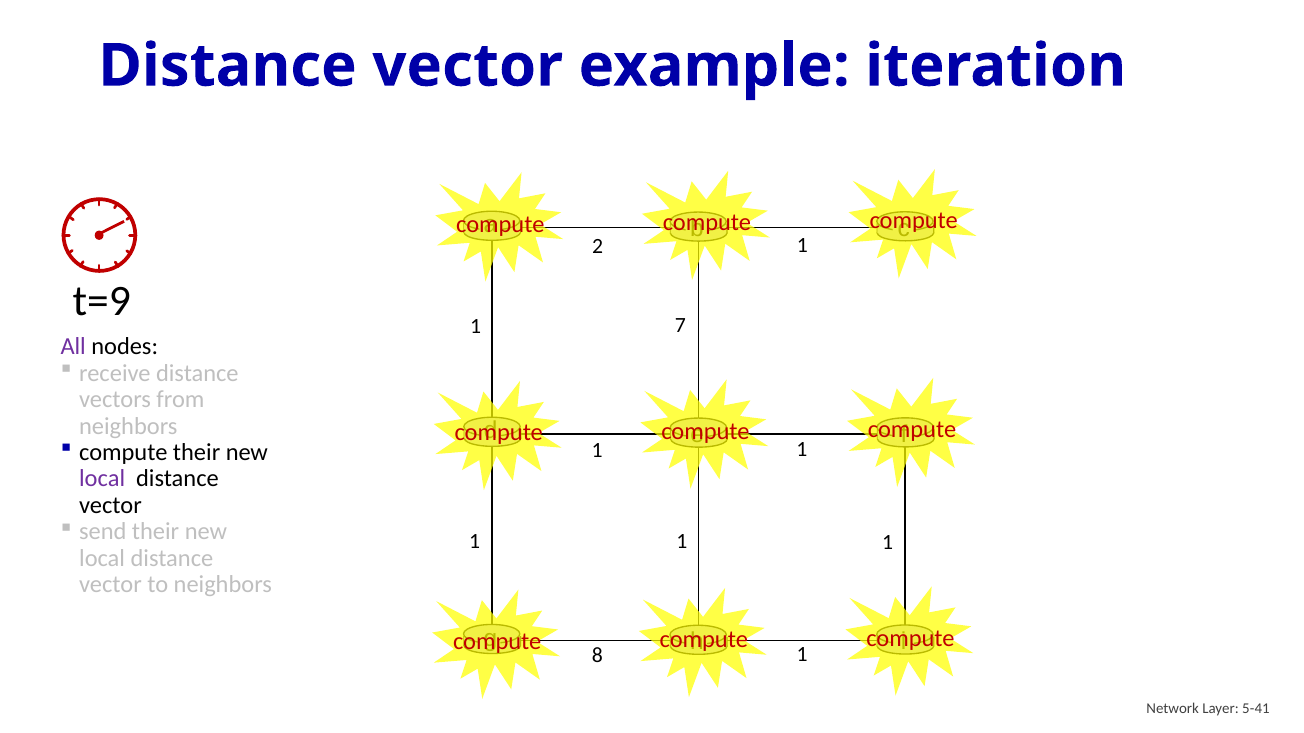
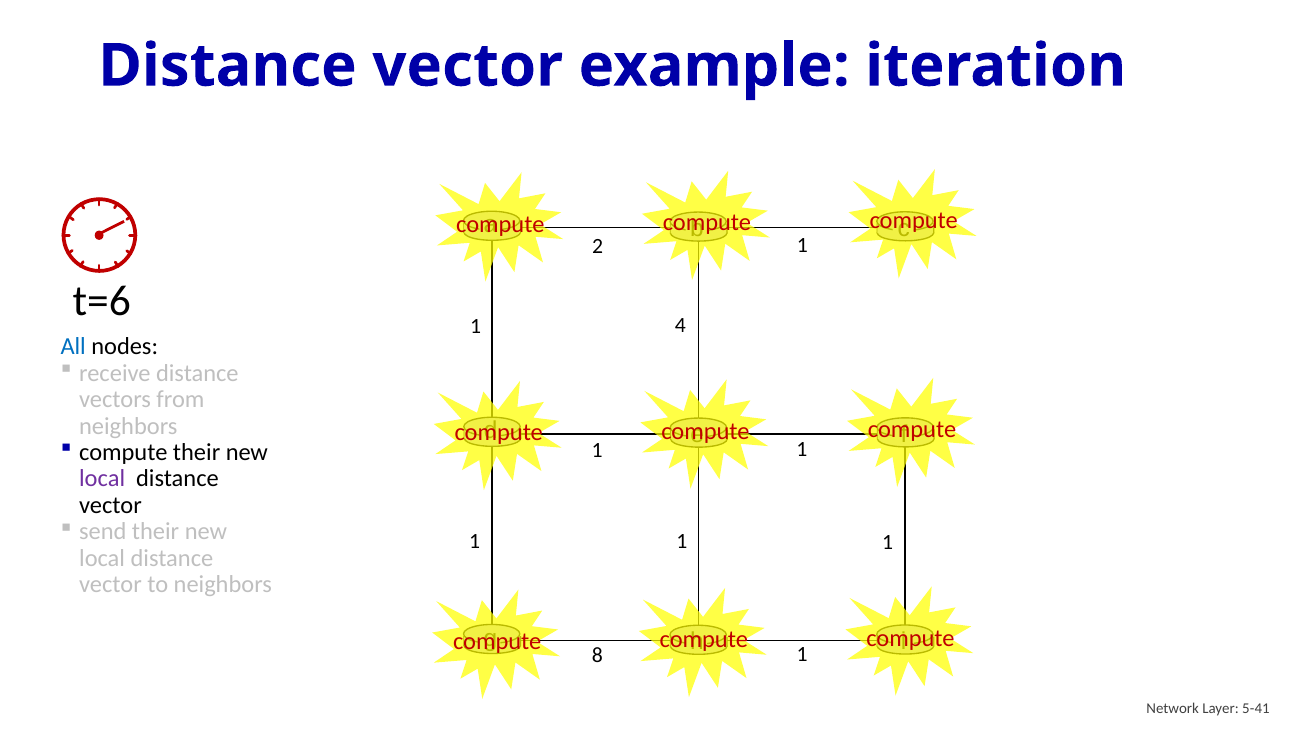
t=9: t=9 -> t=6
7: 7 -> 4
All colour: purple -> blue
